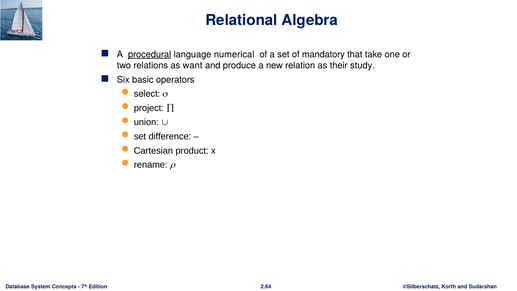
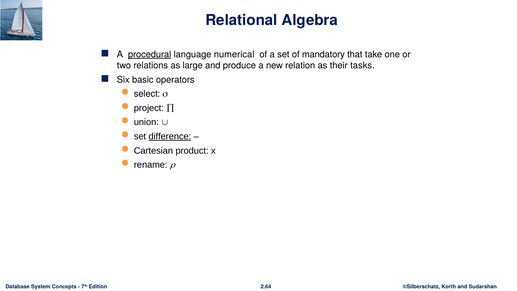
want: want -> large
study: study -> tasks
difference underline: none -> present
